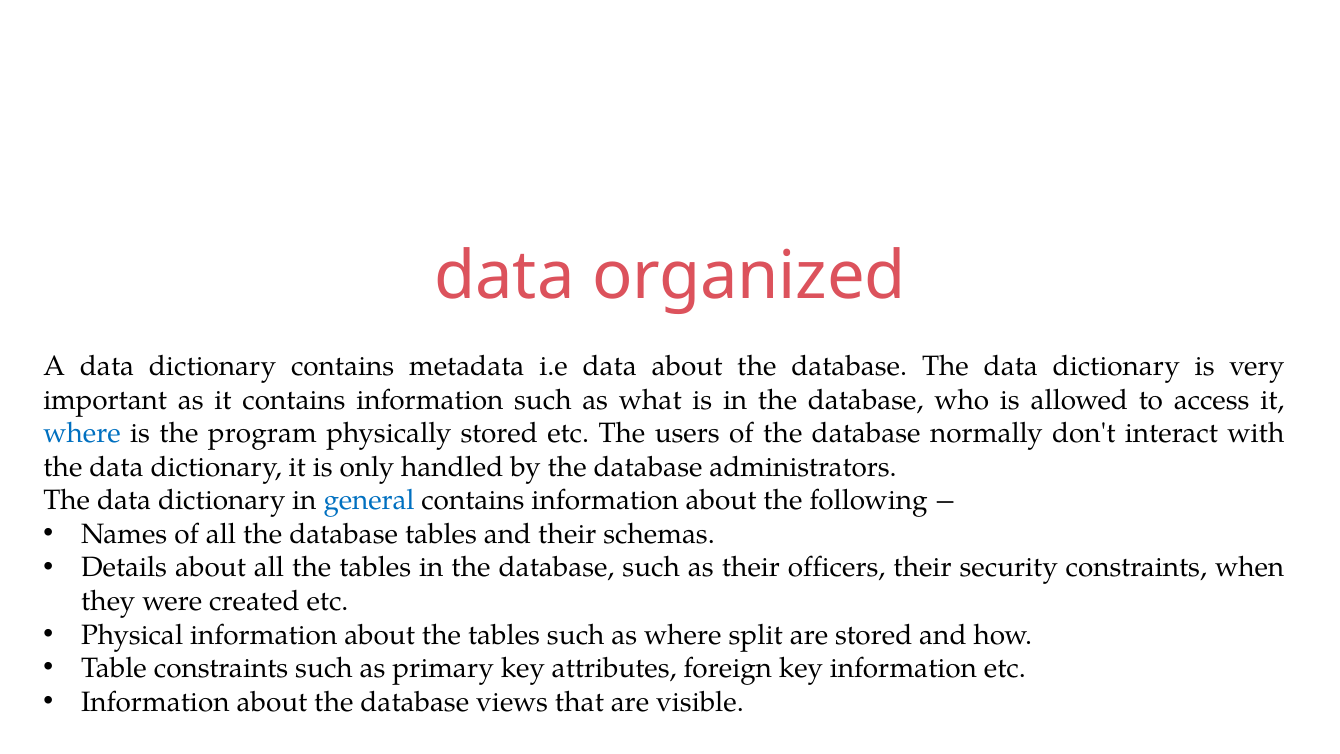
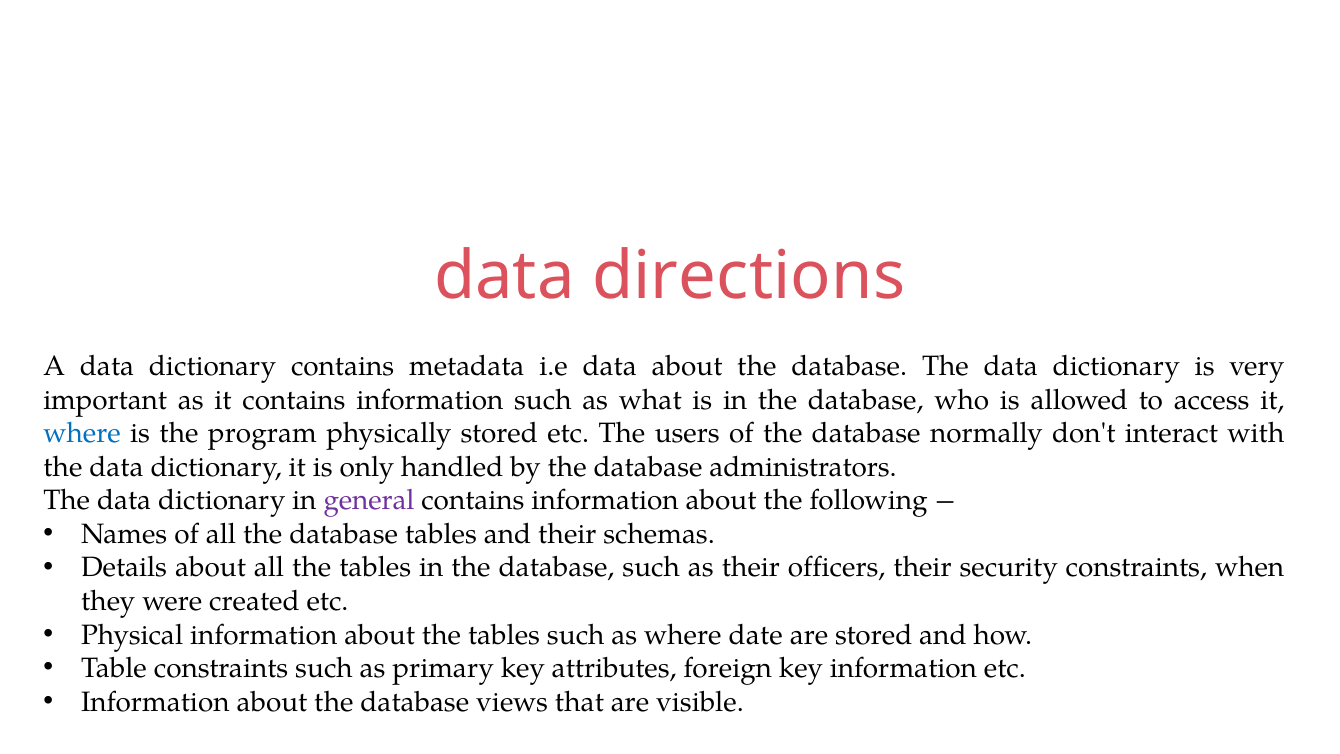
organized: organized -> directions
general colour: blue -> purple
split: split -> date
